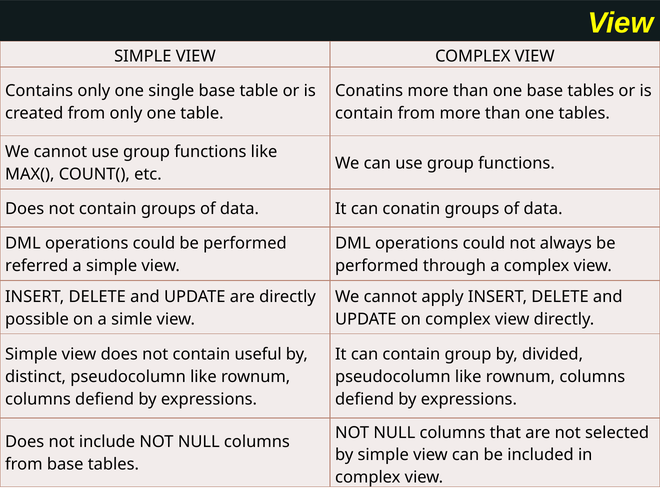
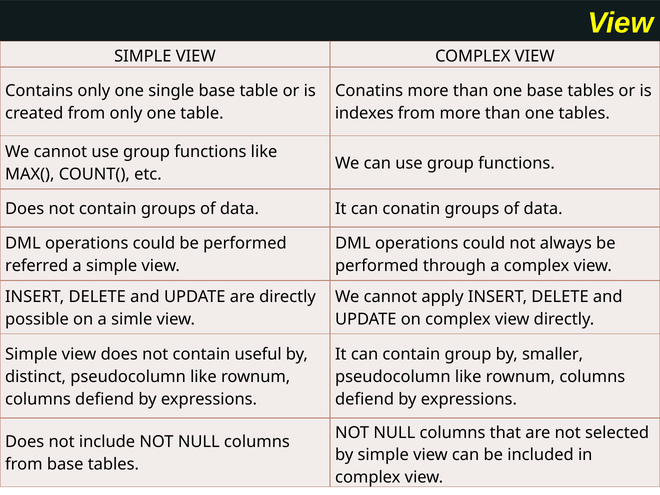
contain at (364, 113): contain -> indexes
divided: divided -> smaller
